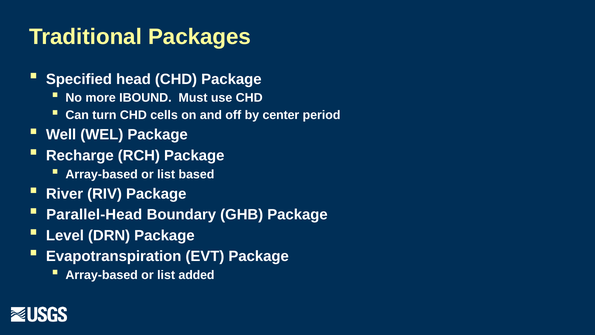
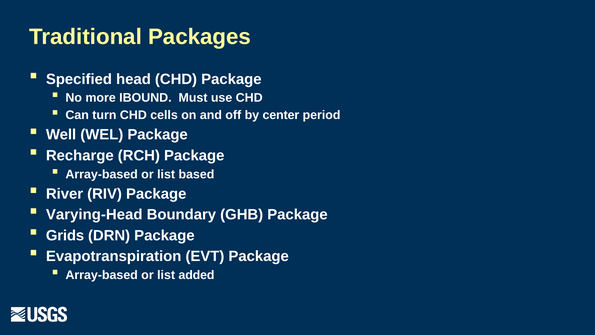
Parallel-Head: Parallel-Head -> Varying-Head
Level: Level -> Grids
